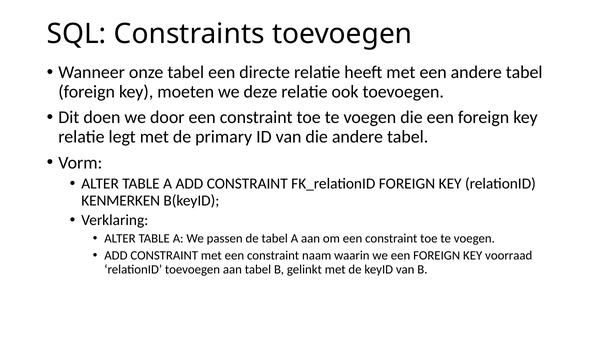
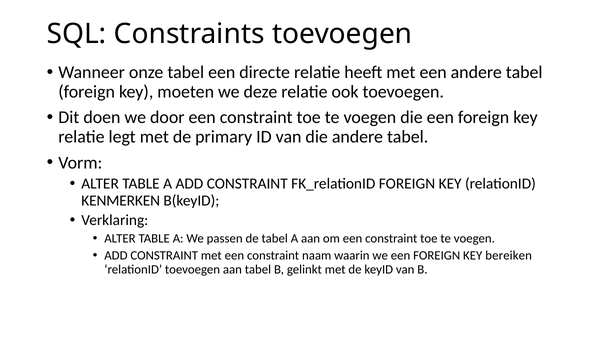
voorraad: voorraad -> bereiken
